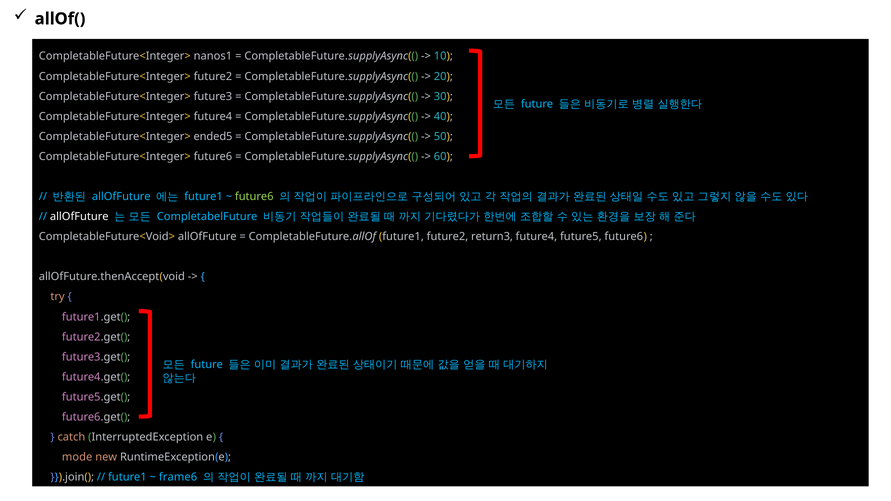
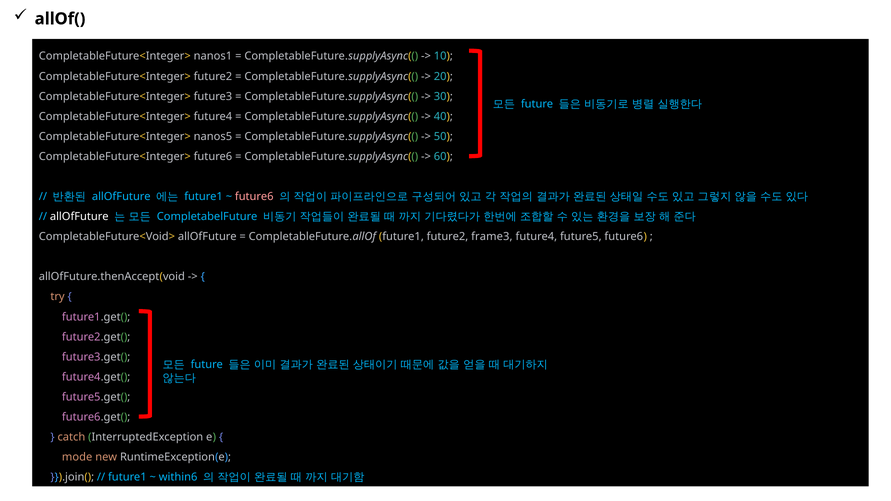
ended5: ended5 -> nanos5
future6 at (254, 197) colour: light green -> pink
return3: return3 -> frame3
frame6: frame6 -> within6
